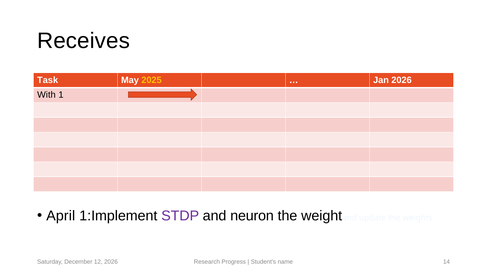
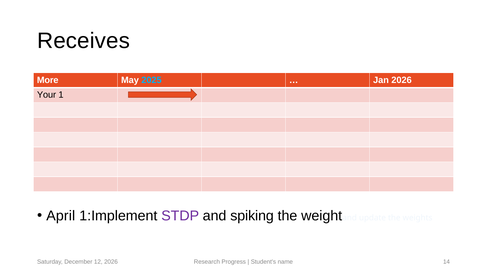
Task: Task -> More
2025 colour: yellow -> light blue
With: With -> Your
neuron: neuron -> spiking
